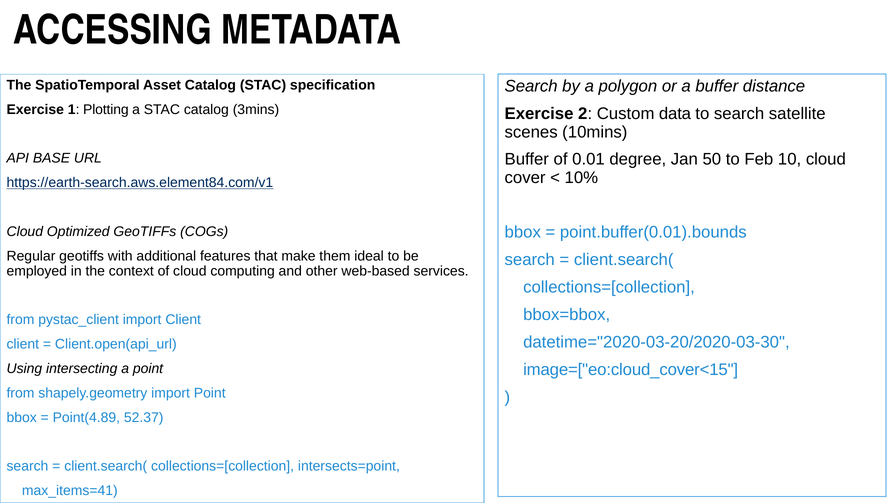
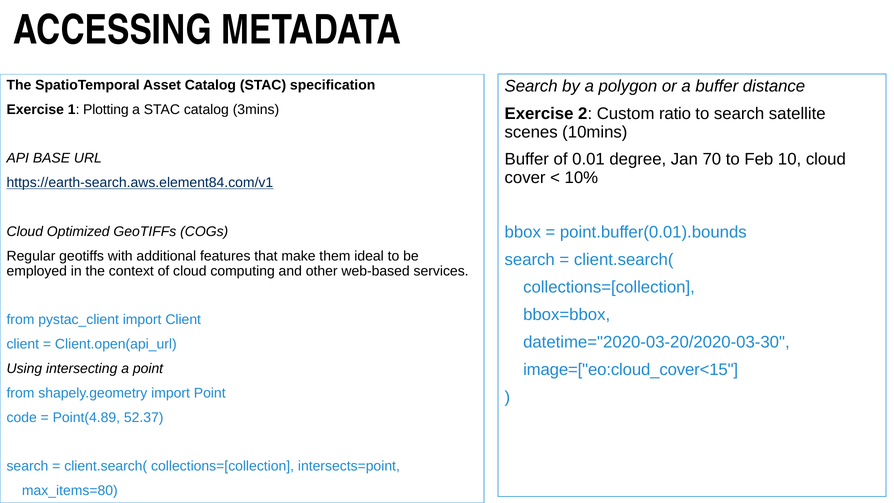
data: data -> ratio
50: 50 -> 70
bbox at (22, 417): bbox -> code
max_items=41: max_items=41 -> max_items=80
